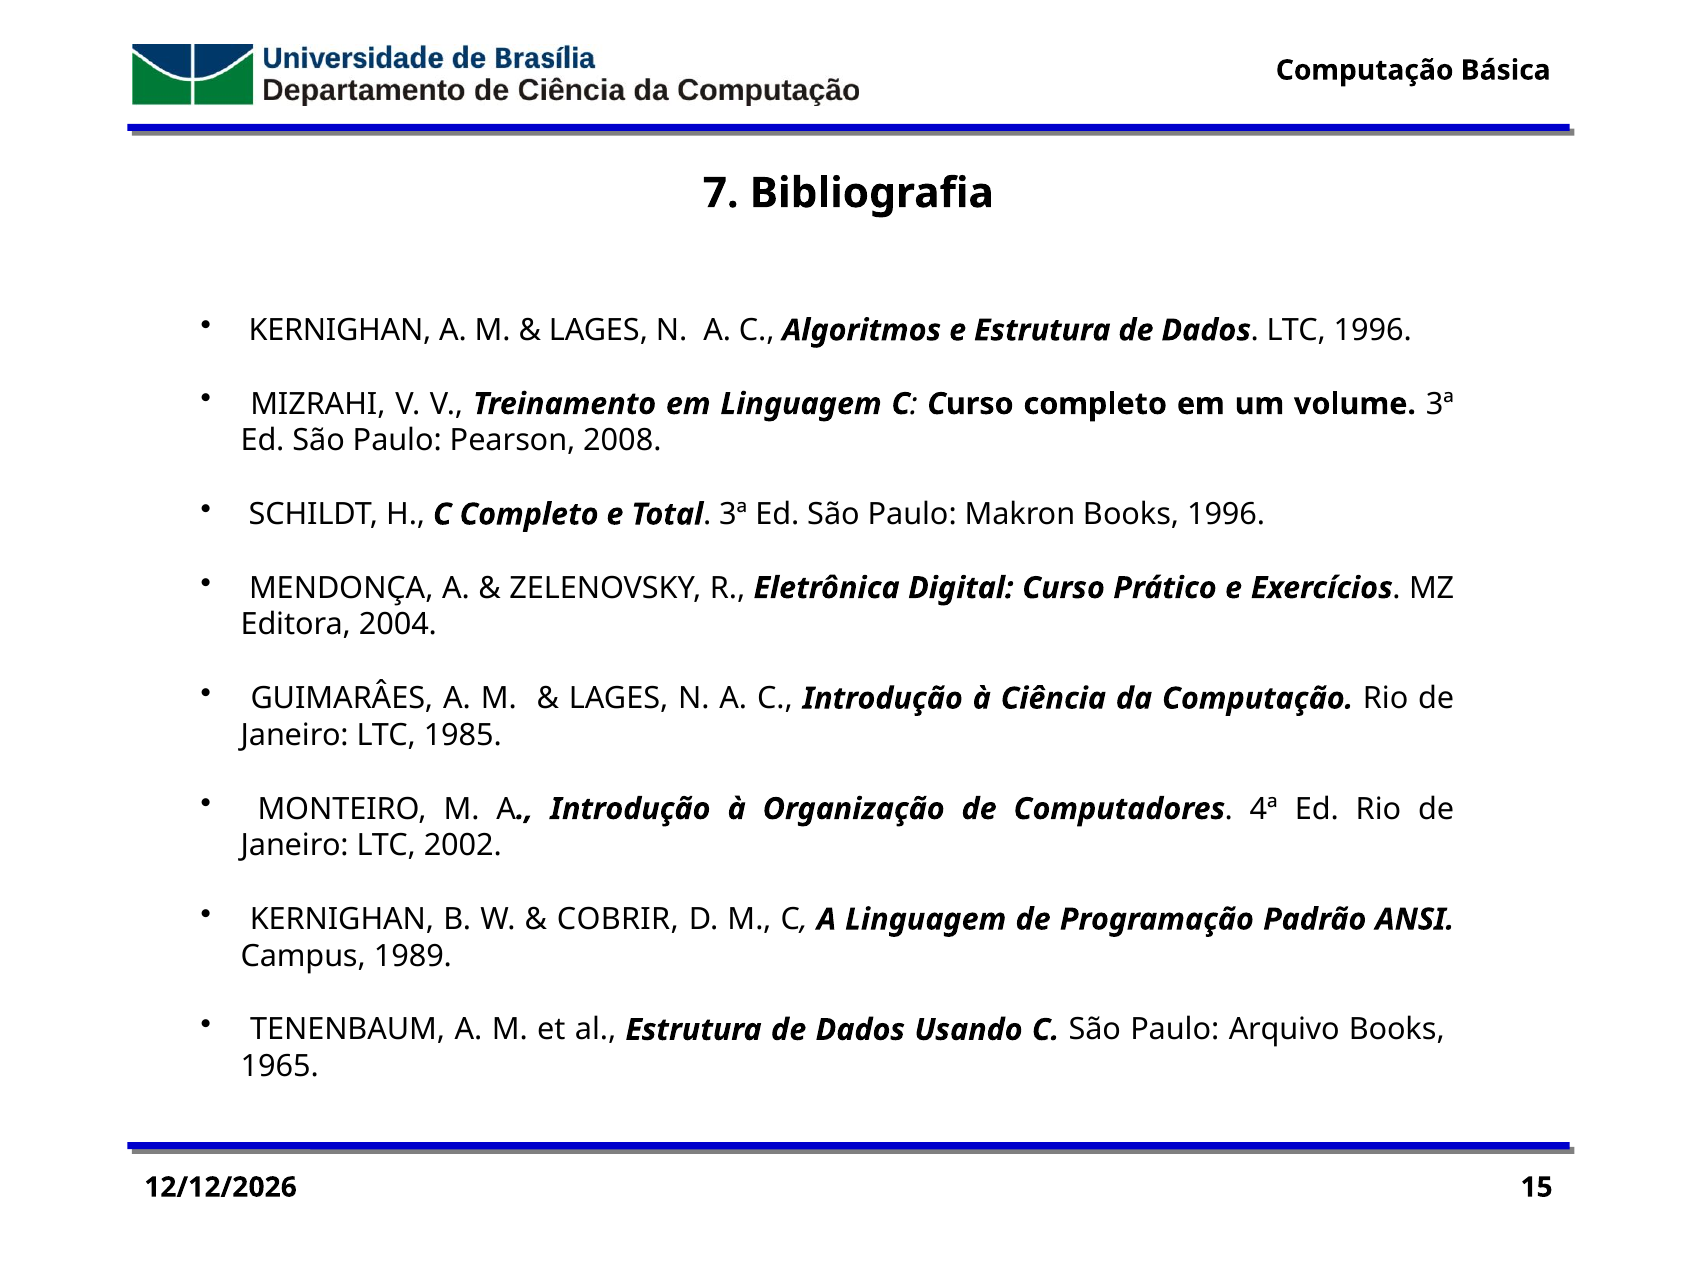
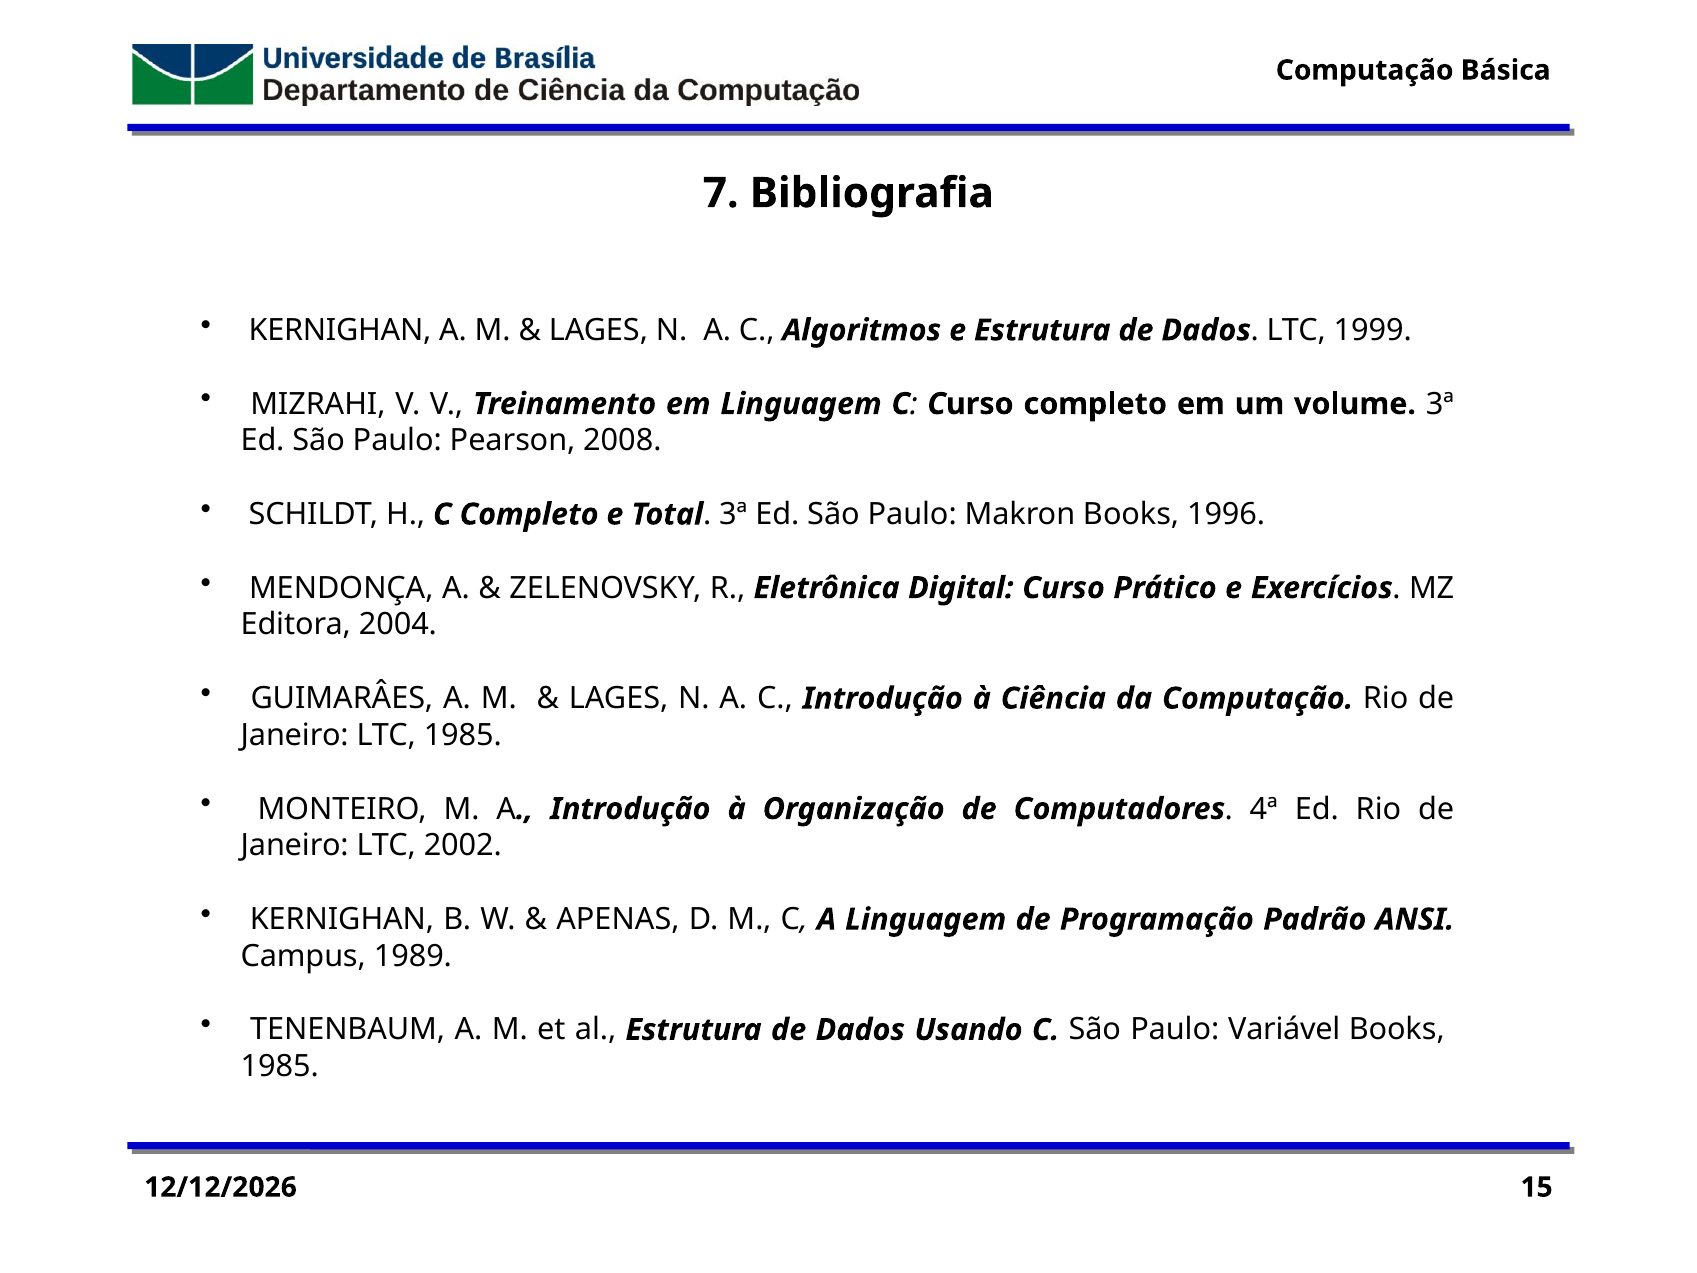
LTC 1996: 1996 -> 1999
COBRIR: COBRIR -> APENAS
Arquivo: Arquivo -> Variável
1965 at (280, 1066): 1965 -> 1985
